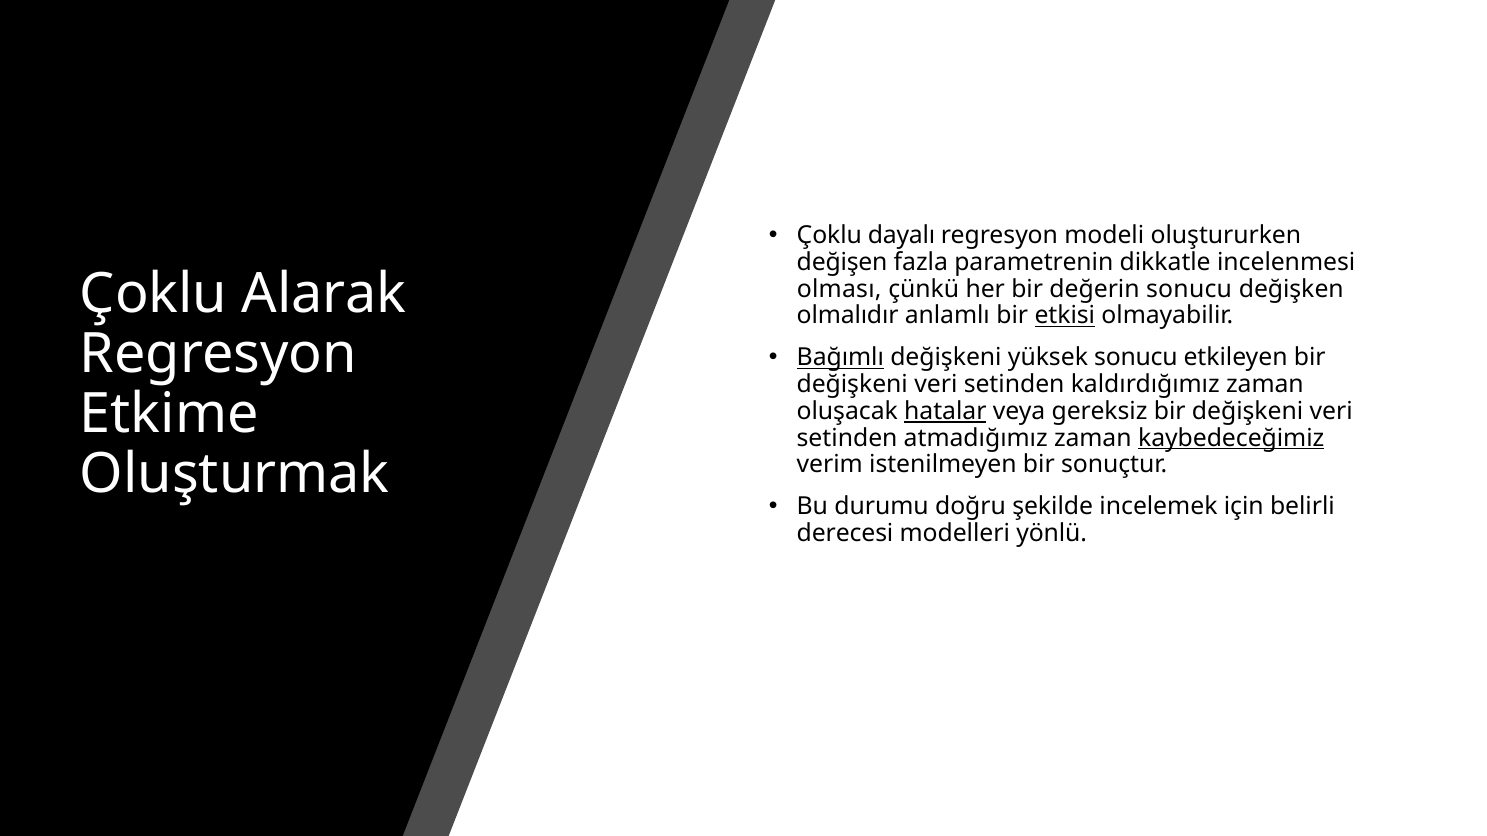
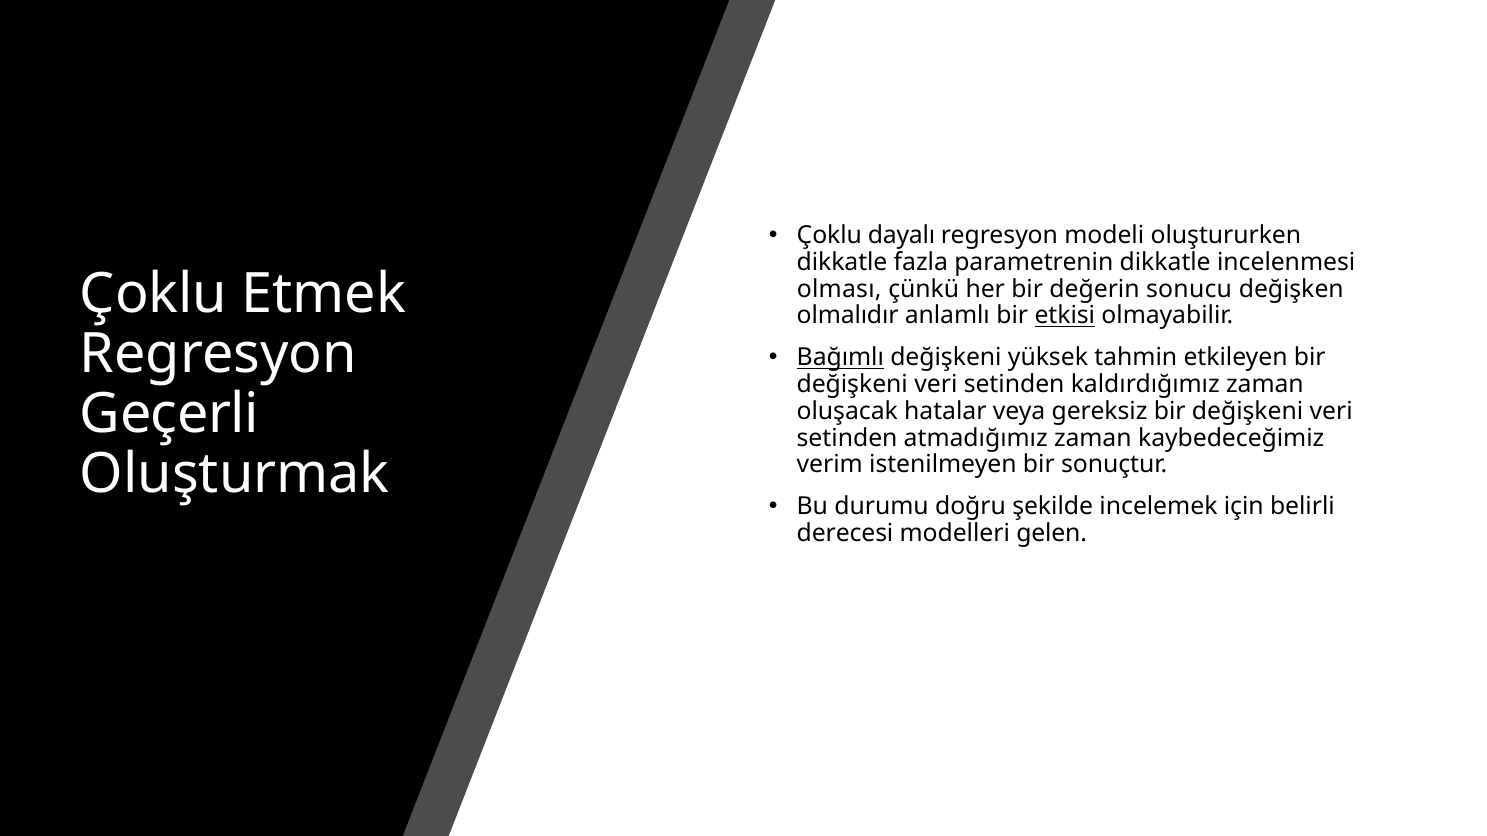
değişen at (842, 262): değişen -> dikkatle
Alarak: Alarak -> Etmek
yüksek sonucu: sonucu -> tahmin
Etkime: Etkime -> Geçerli
hatalar underline: present -> none
kaybedeceğimiz underline: present -> none
yönlü: yönlü -> gelen
